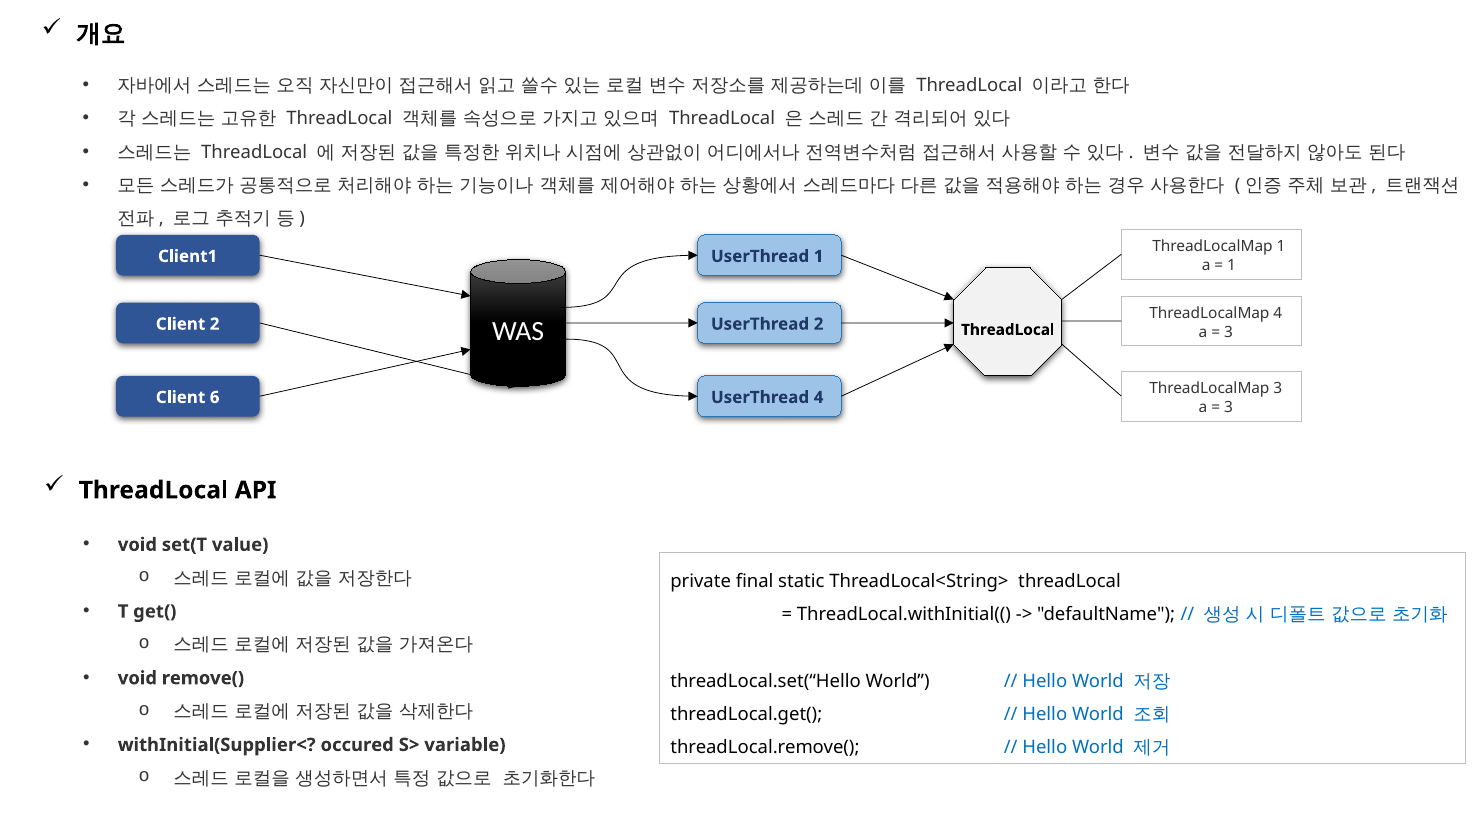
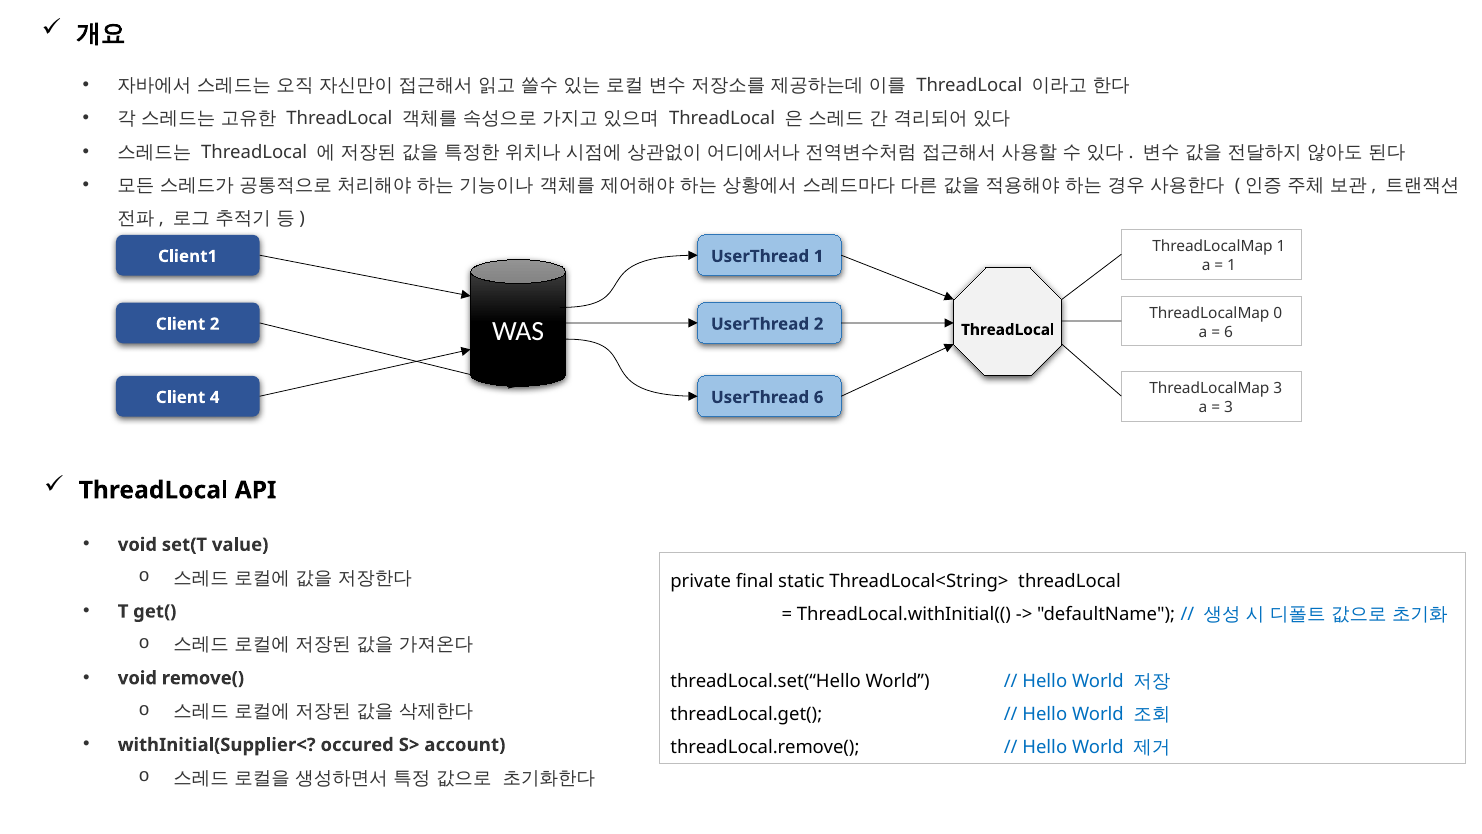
ThreadLocalMap 4: 4 -> 0
3 at (1228, 332): 3 -> 6
6: 6 -> 4
UserThread 4: 4 -> 6
variable: variable -> account
